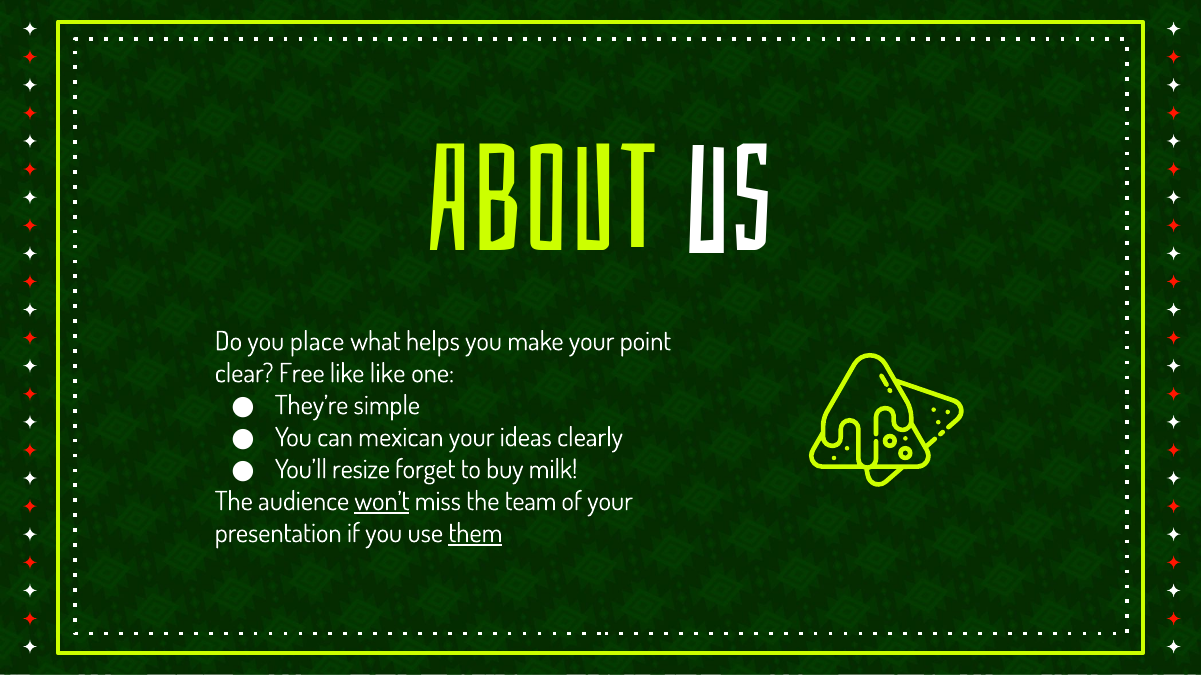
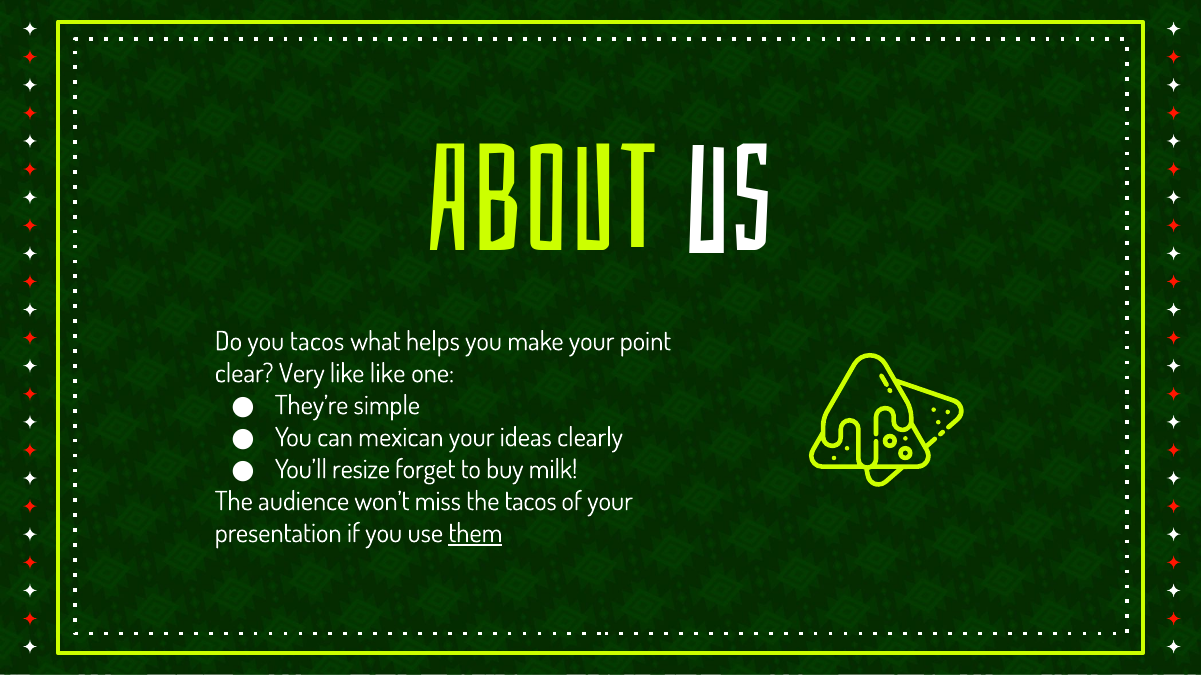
you place: place -> tacos
Free: Free -> Very
won’t underline: present -> none
the team: team -> tacos
